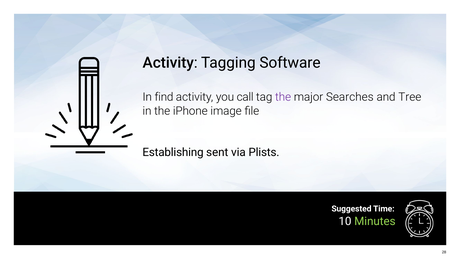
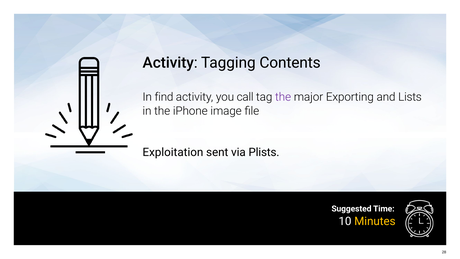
Software: Software -> Contents
Searches: Searches -> Exporting
Tree: Tree -> Lists
Establishing: Establishing -> Exploitation
Minutes colour: light green -> yellow
